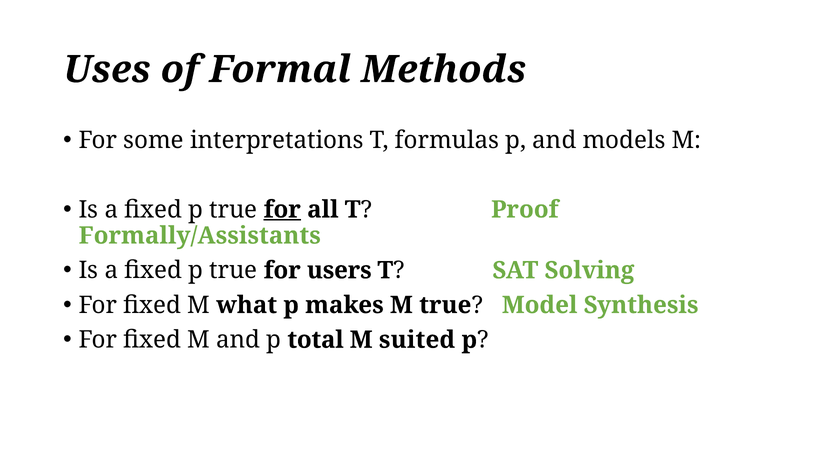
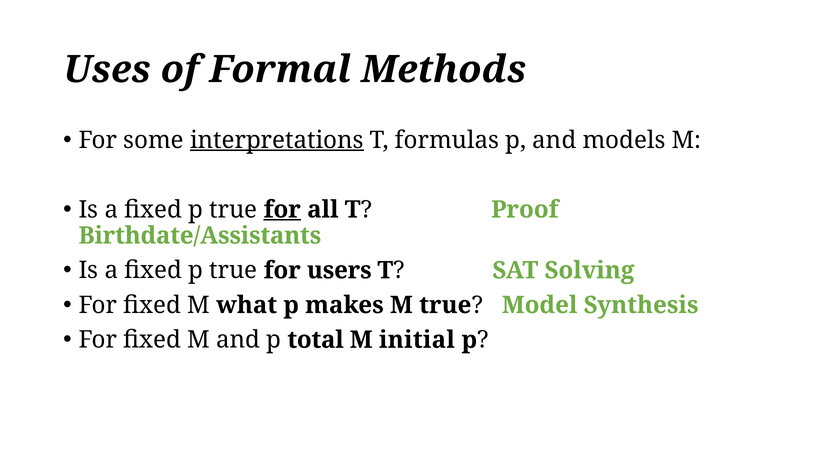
interpretations underline: none -> present
Formally/Assistants: Formally/Assistants -> Birthdate/Assistants
suited: suited -> initial
